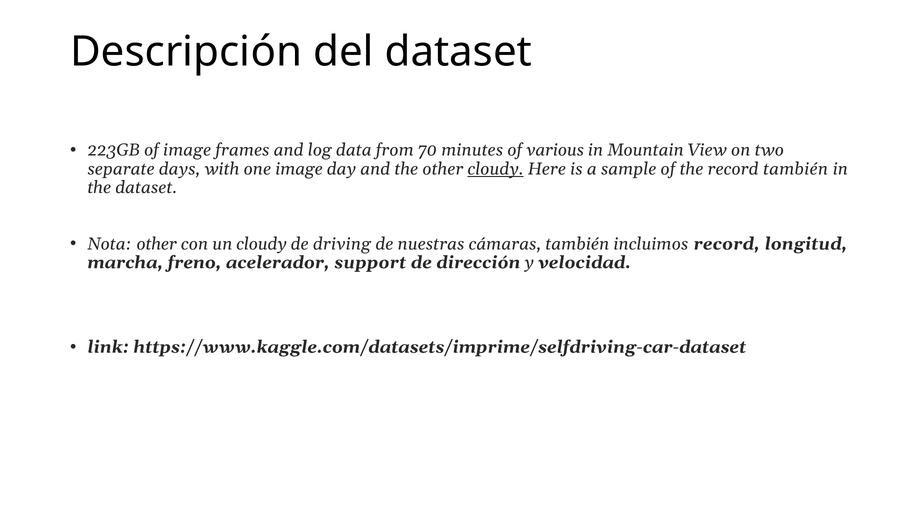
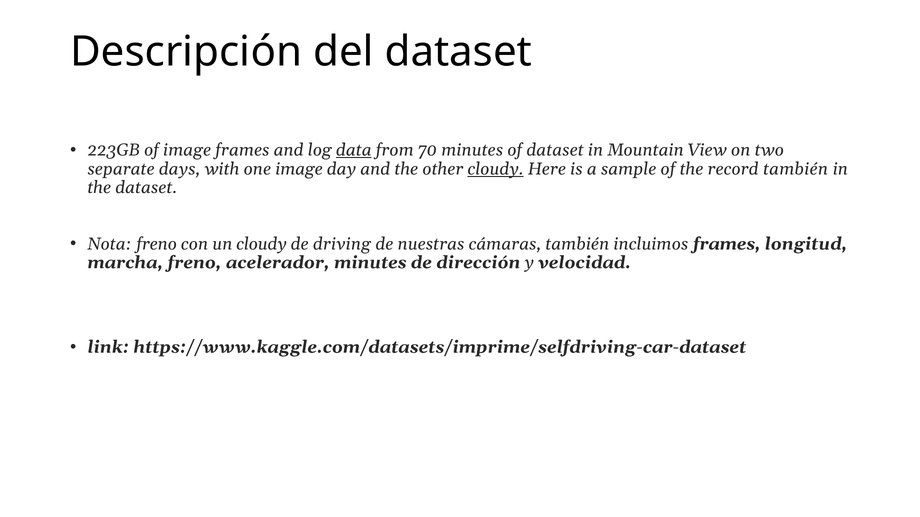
data underline: none -> present
of various: various -> dataset
Nota other: other -> freno
incluimos record: record -> frames
acelerador support: support -> minutes
